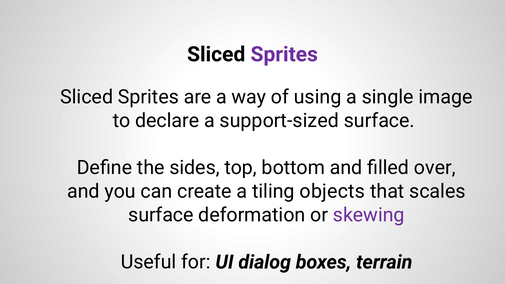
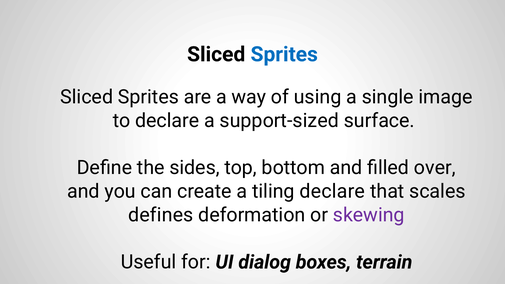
Sprites at (284, 54) colour: purple -> blue
tiling objects: objects -> declare
surface at (161, 215): surface -> defines
